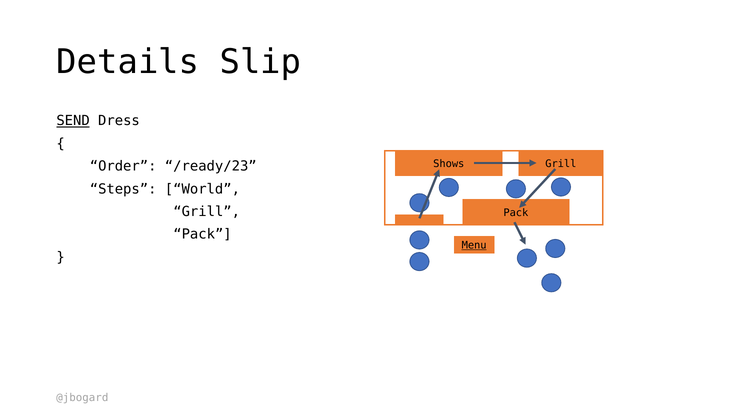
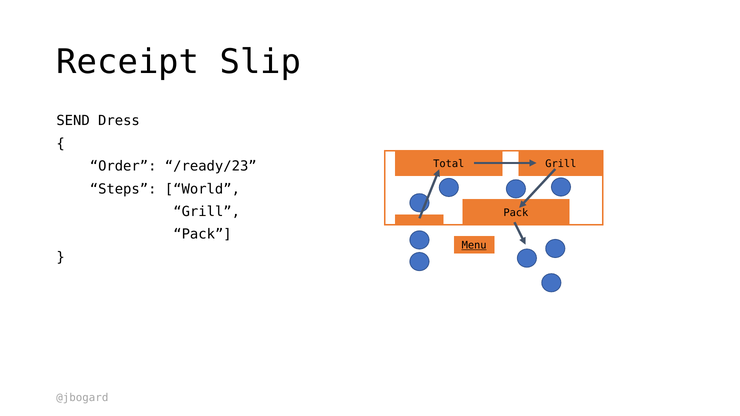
Details: Details -> Receipt
SEND underline: present -> none
Shows: Shows -> Total
